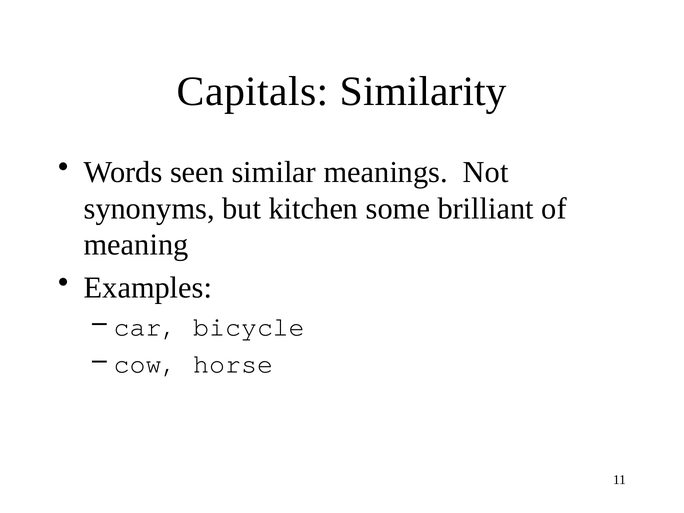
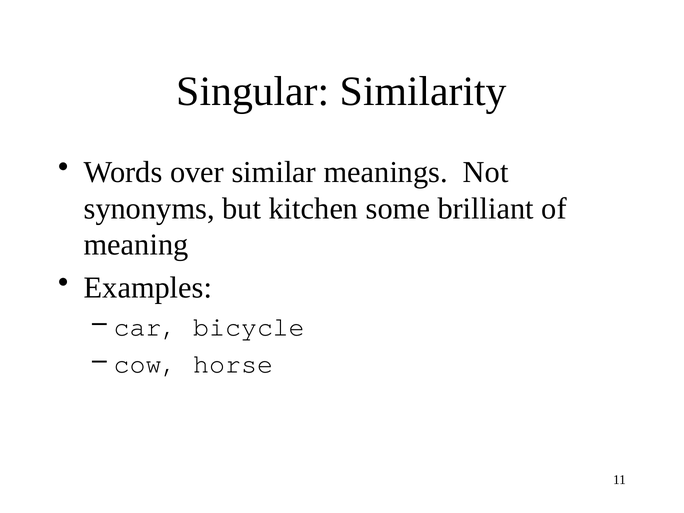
Capitals: Capitals -> Singular
seen: seen -> over
